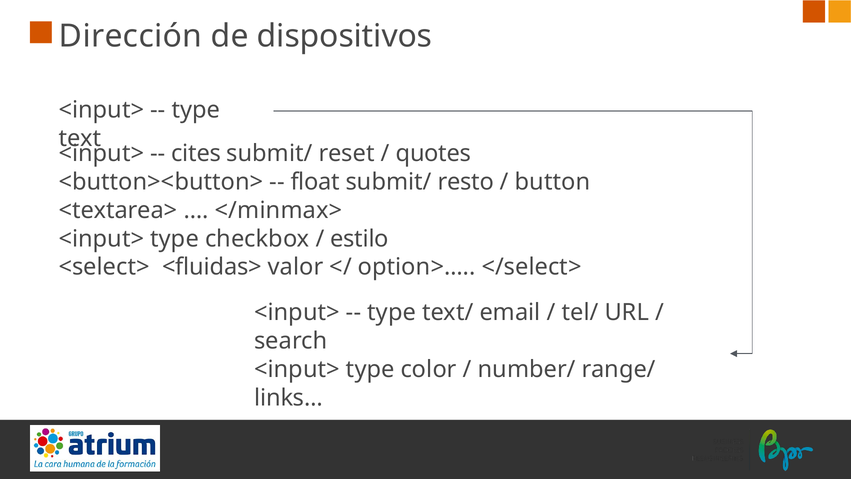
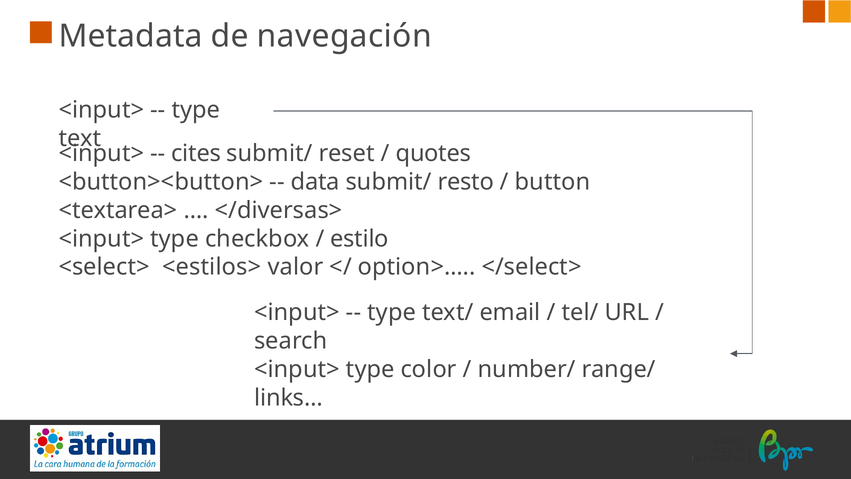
Dirección: Dirección -> Metadata
dispositivos: dispositivos -> navegación
float: float -> data
</minmax>: </minmax> -> </diversas>
<fluidas>: <fluidas> -> <estilos>
